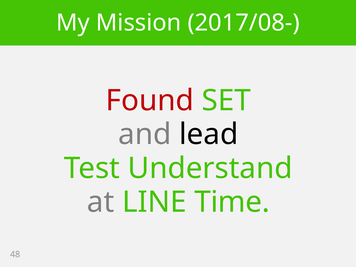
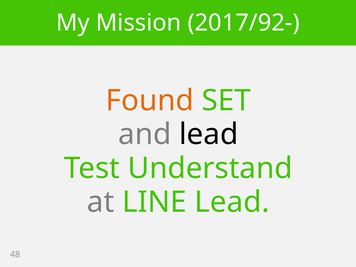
2017/08-: 2017/08- -> 2017/92-
Found colour: red -> orange
LINE Time: Time -> Lead
